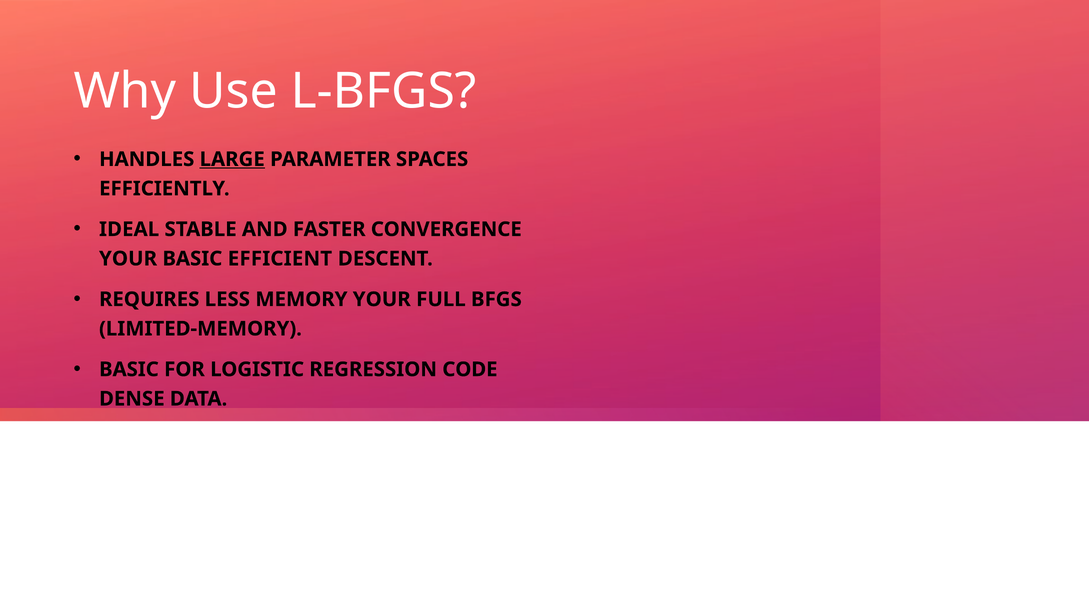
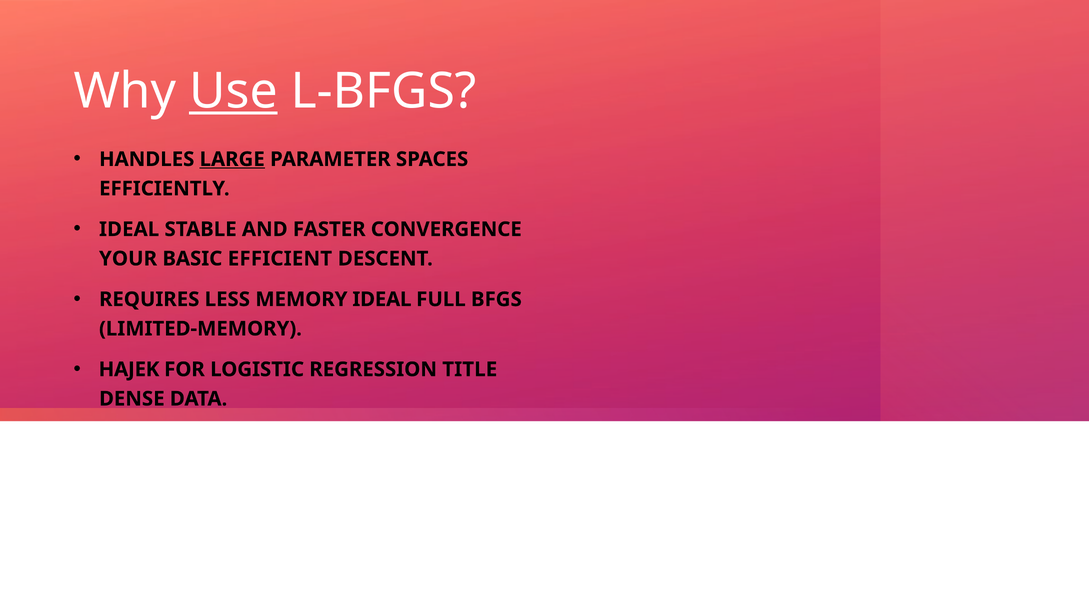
Use underline: none -> present
MEMORY YOUR: YOUR -> IDEAL
BASIC at (129, 370): BASIC -> HAJEK
CODE: CODE -> TITLE
